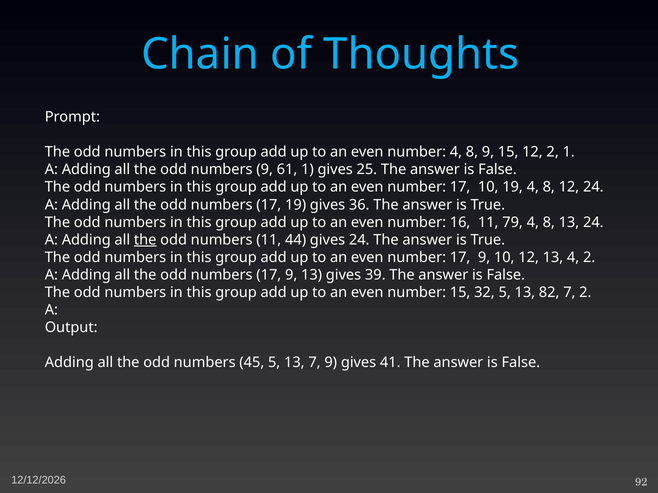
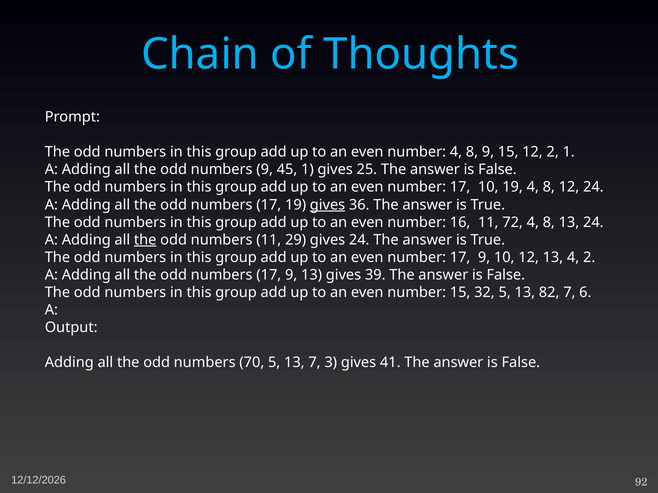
61: 61 -> 45
gives at (328, 205) underline: none -> present
79: 79 -> 72
44: 44 -> 29
7 2: 2 -> 6
45: 45 -> 70
7 9: 9 -> 3
